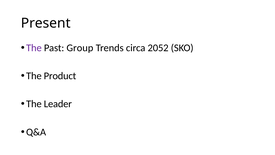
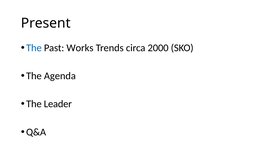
The at (34, 48) colour: purple -> blue
Group: Group -> Works
2052: 2052 -> 2000
Product: Product -> Agenda
